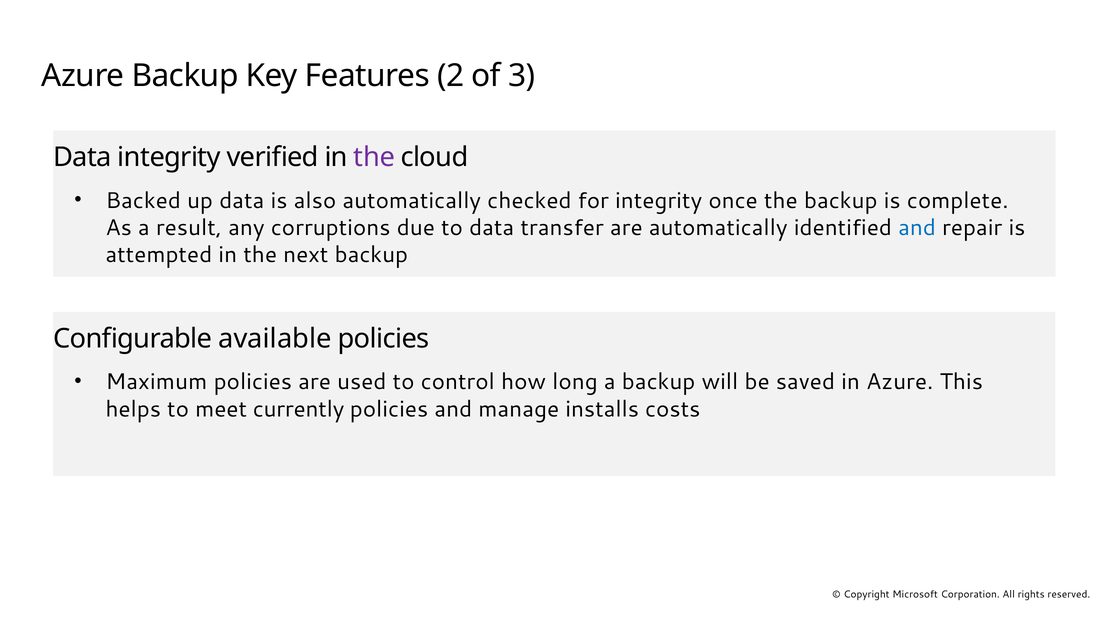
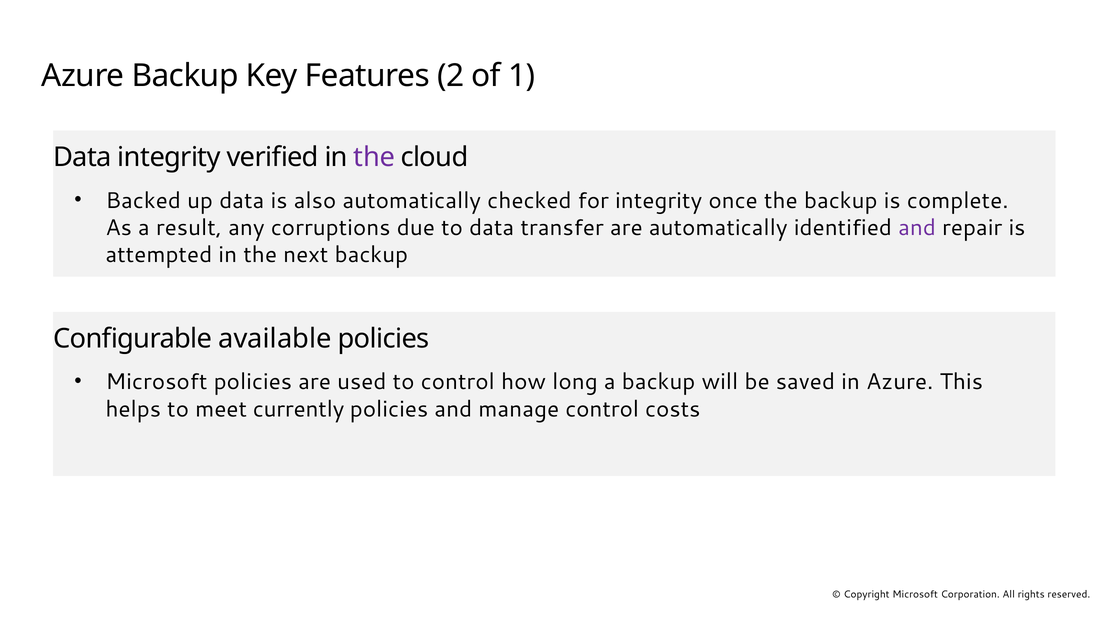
3: 3 -> 1
and at (917, 228) colour: blue -> purple
Maximum at (156, 382): Maximum -> Microsoft
manage installs: installs -> control
